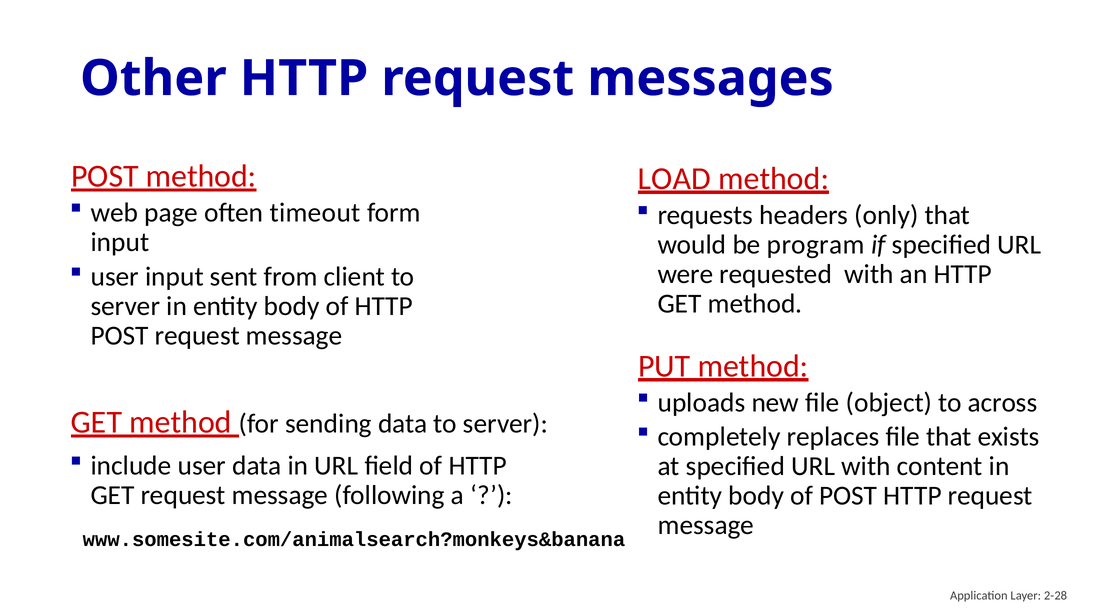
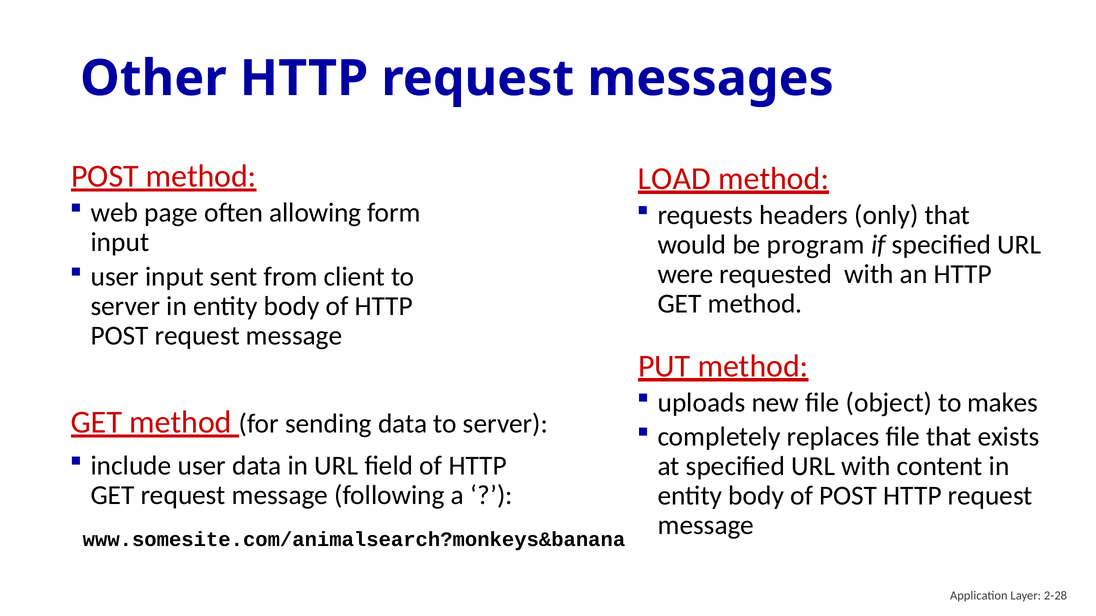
timeout: timeout -> allowing
across: across -> makes
